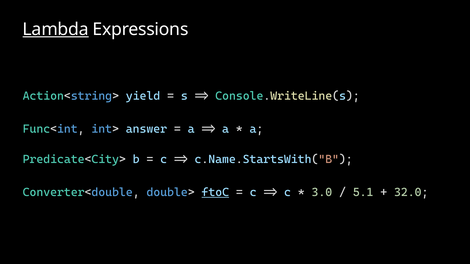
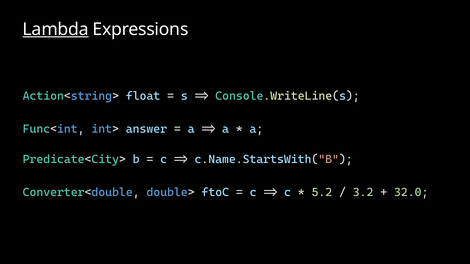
yield: yield -> float
ftoC underline: present -> none
3.0: 3.0 -> 5.2
5.1: 5.1 -> 3.2
